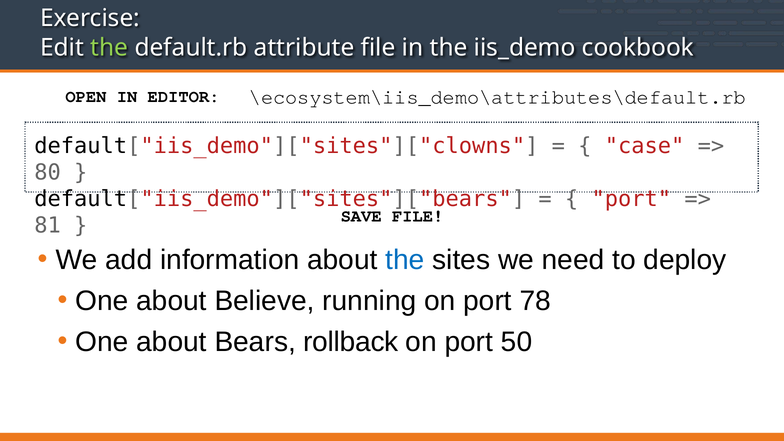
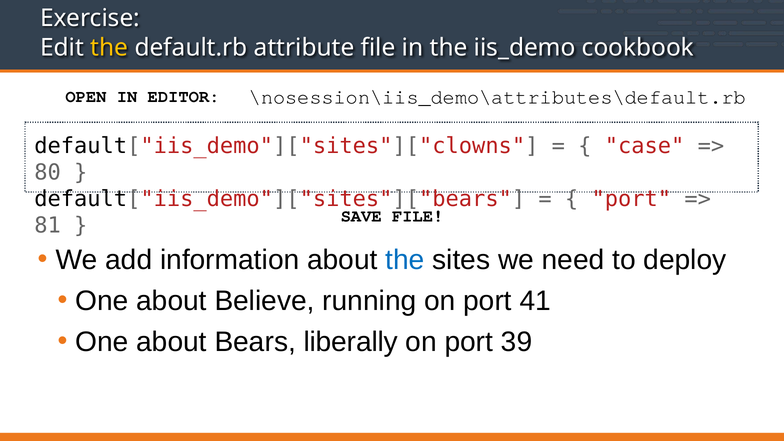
the at (109, 48) colour: light green -> yellow
\ecosystem\iis_demo\attributes\default.rb: \ecosystem\iis_demo\attributes\default.rb -> \nosession\iis_demo\attributes\default.rb
78: 78 -> 41
rollback: rollback -> liberally
50: 50 -> 39
